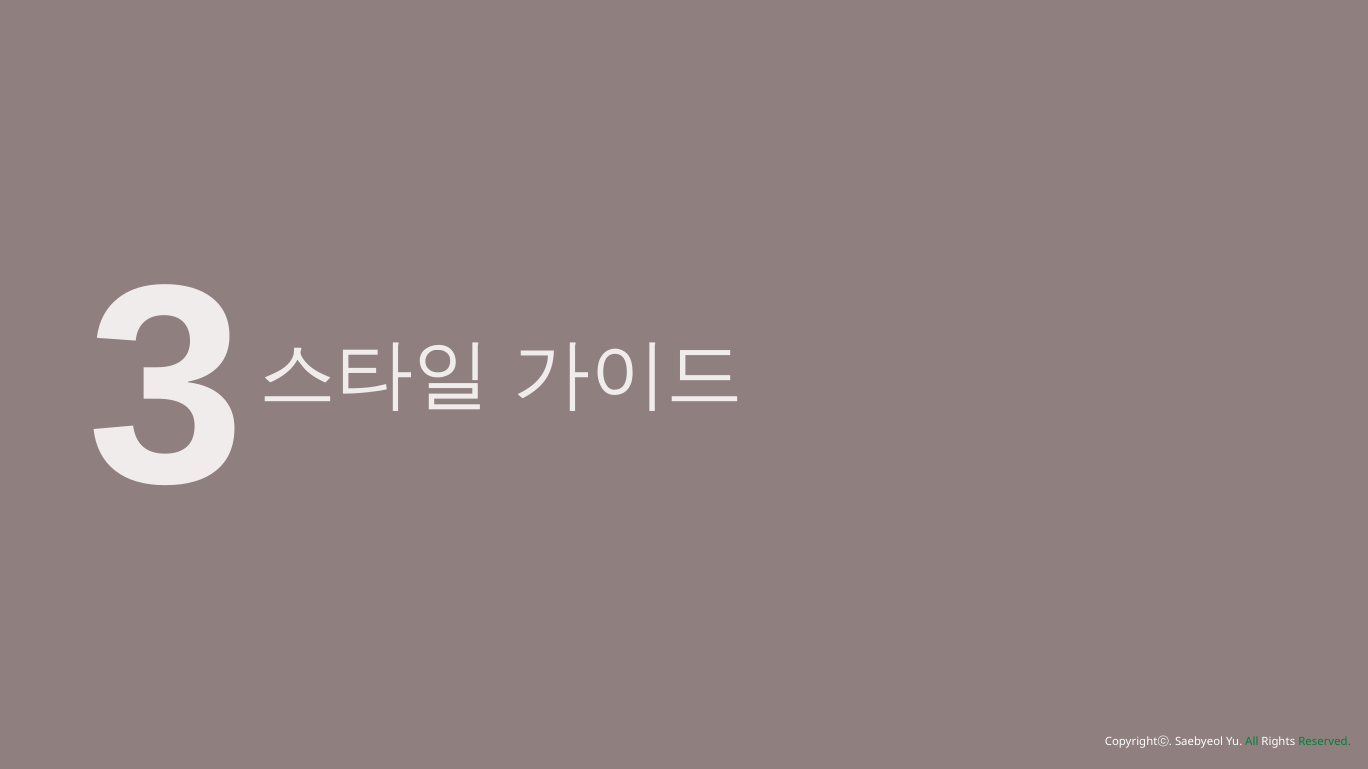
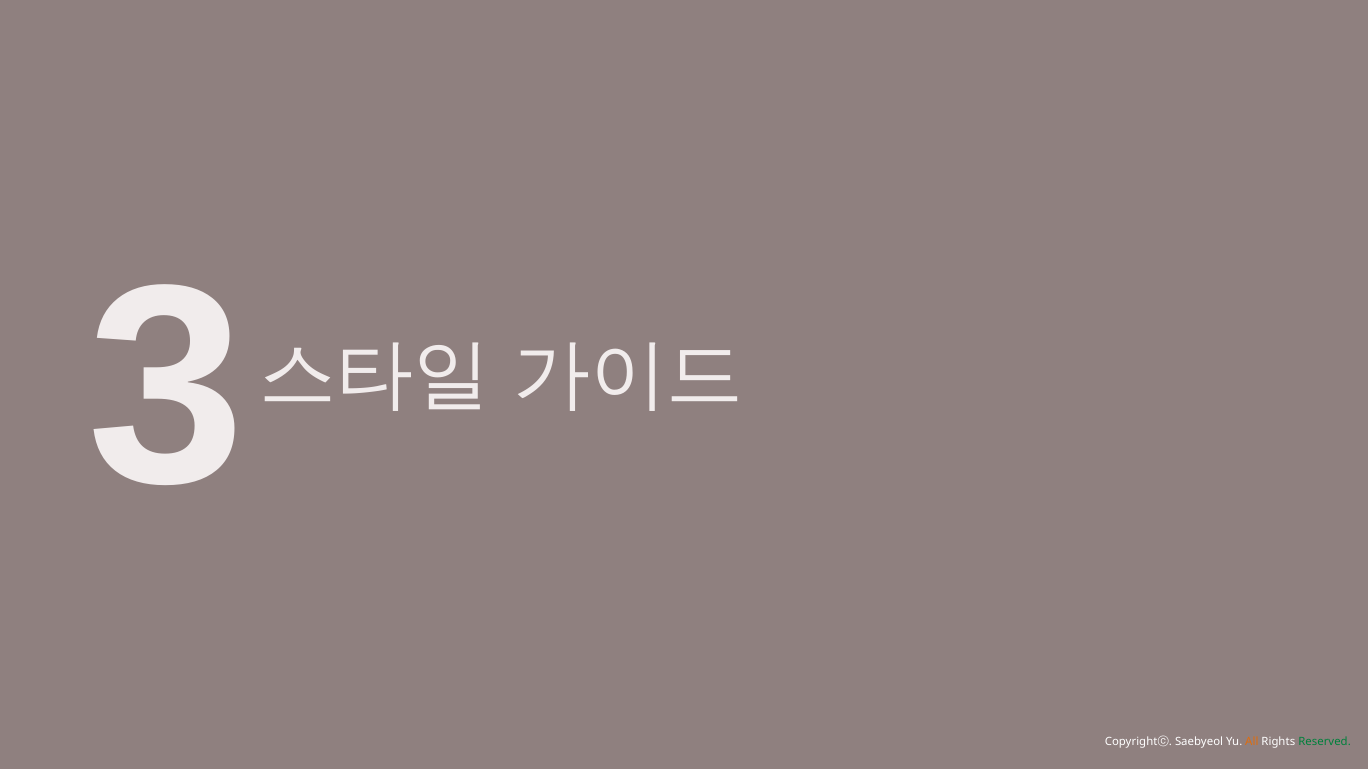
All colour: green -> orange
